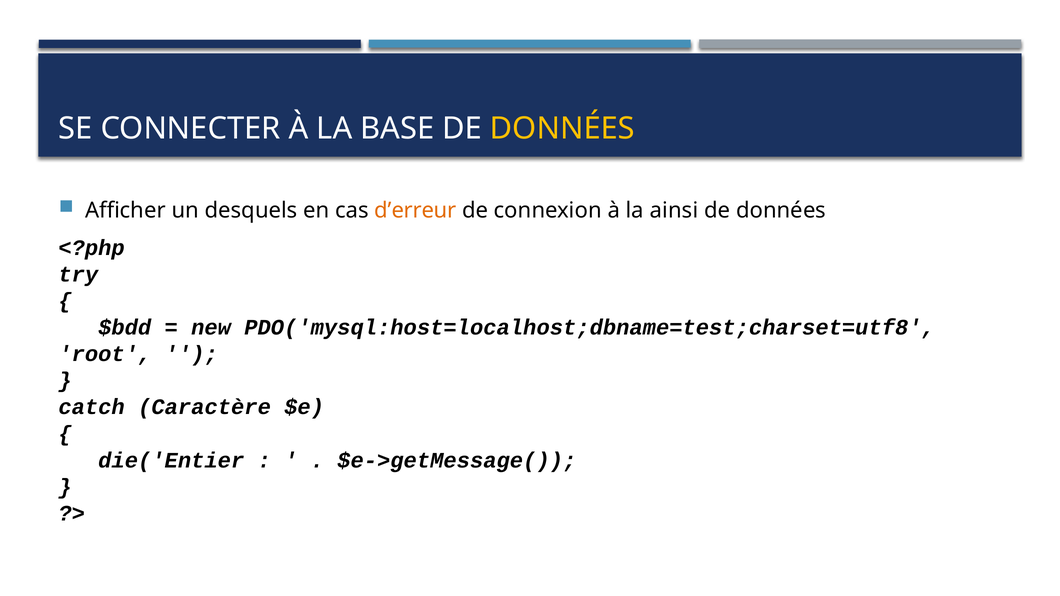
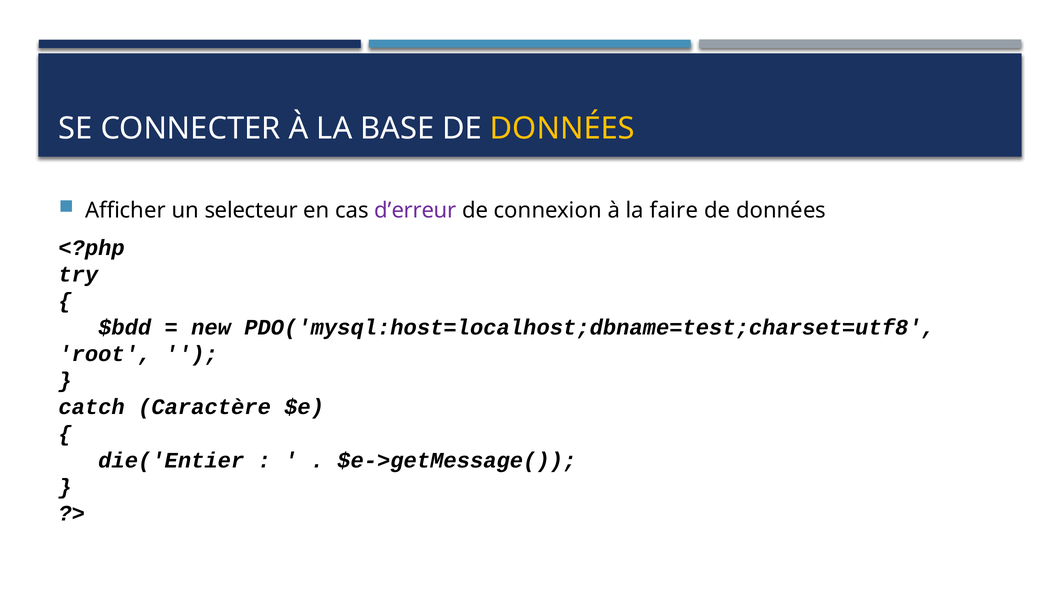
desquels: desquels -> selecteur
d’erreur colour: orange -> purple
ainsi: ainsi -> faire
